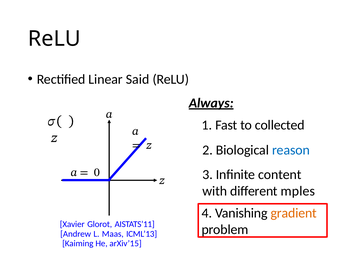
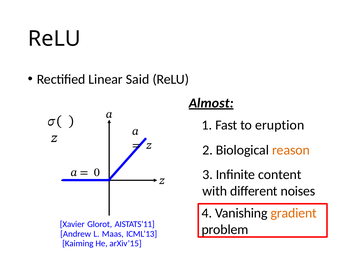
Always: Always -> Almost
collected: collected -> eruption
reason colour: blue -> orange
mples: mples -> noises
